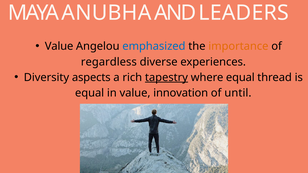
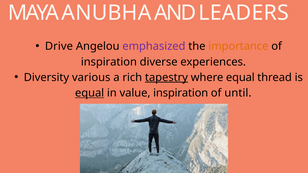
Value at (59, 46): Value -> Drive
emphasized colour: blue -> purple
regardless at (109, 62): regardless -> inspiration
aspects: aspects -> various
equal at (90, 93) underline: none -> present
value innovation: innovation -> inspiration
